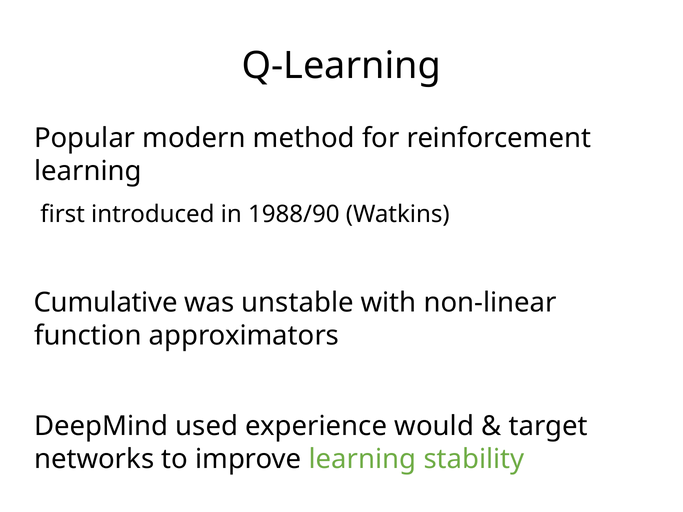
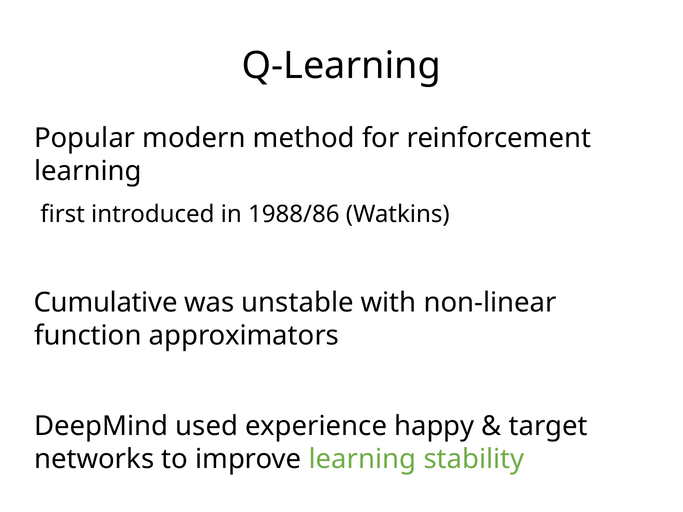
1988/90: 1988/90 -> 1988/86
would: would -> happy
